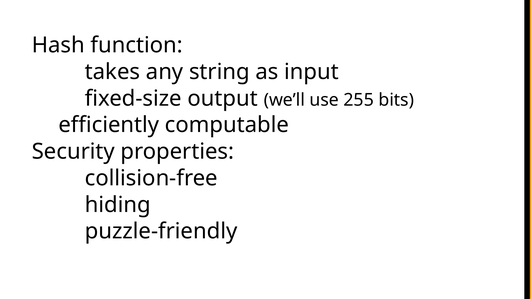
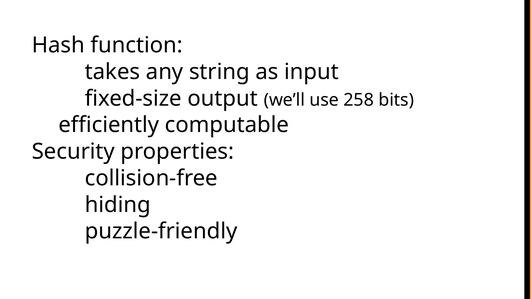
255: 255 -> 258
